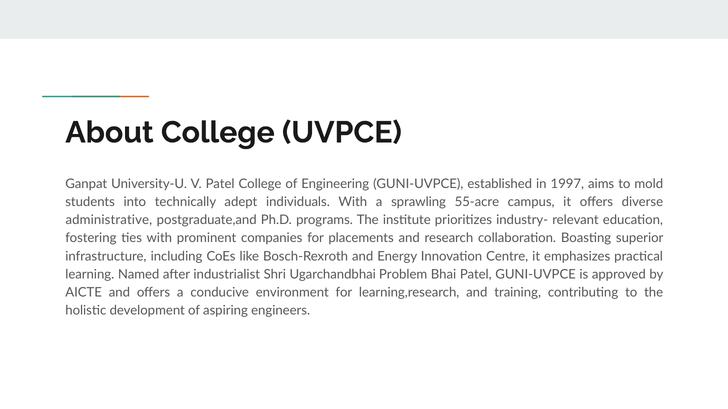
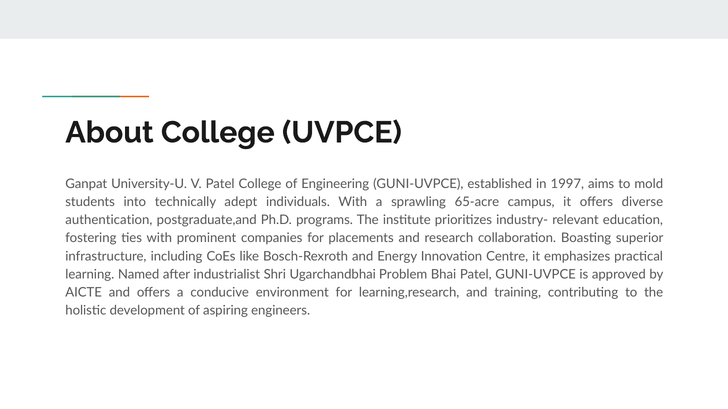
55-acre: 55-acre -> 65-acre
administrative: administrative -> authentication
